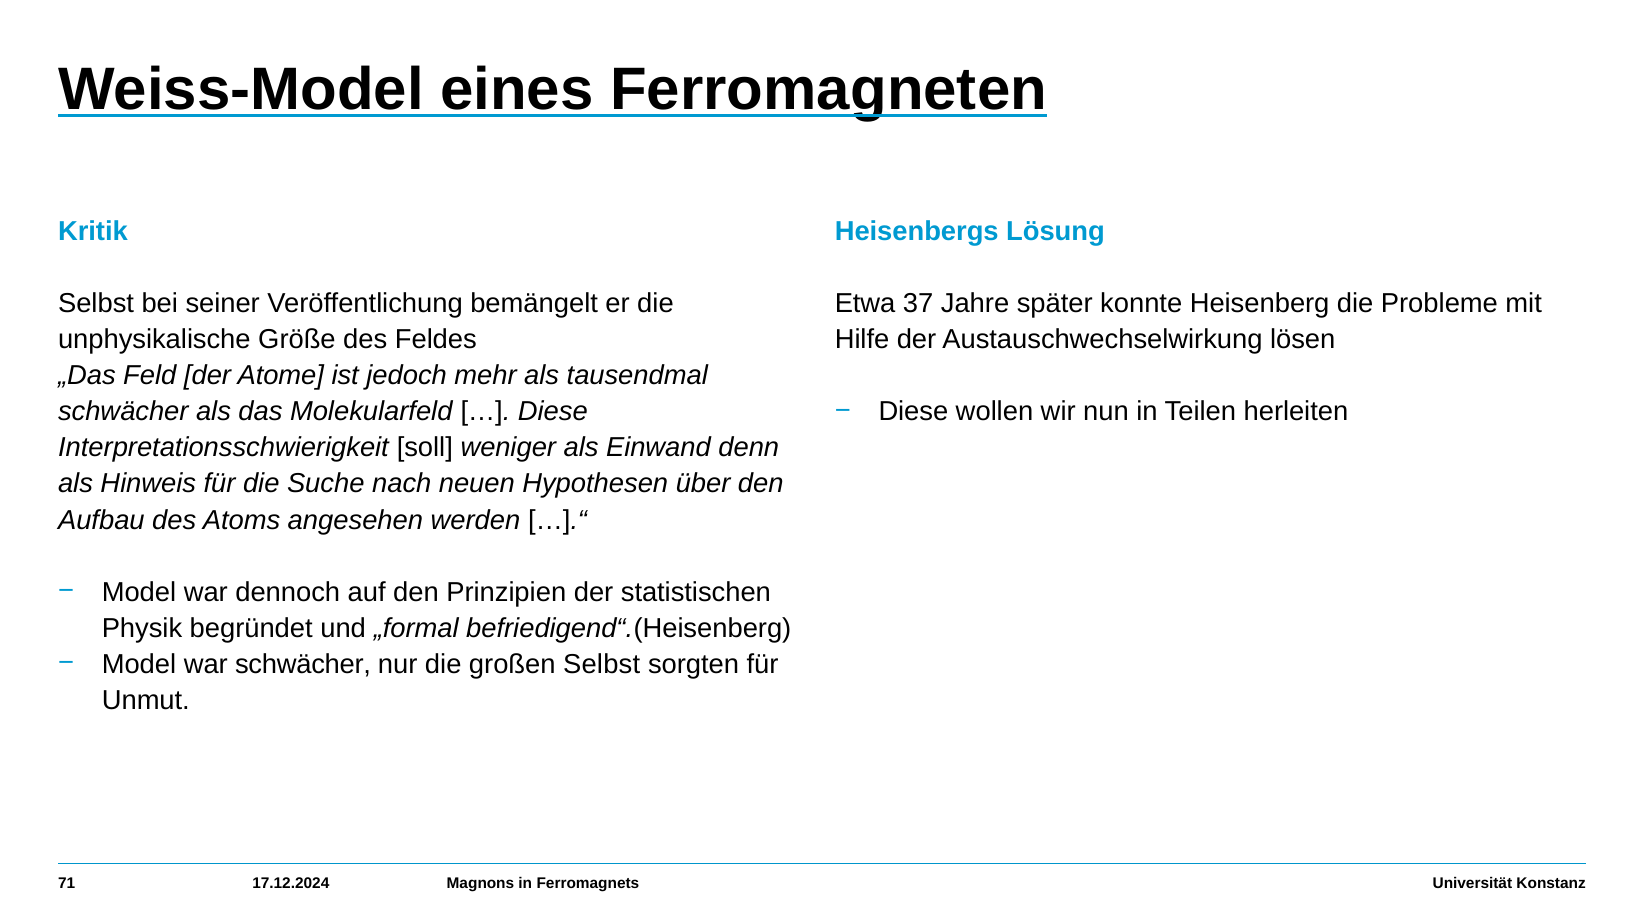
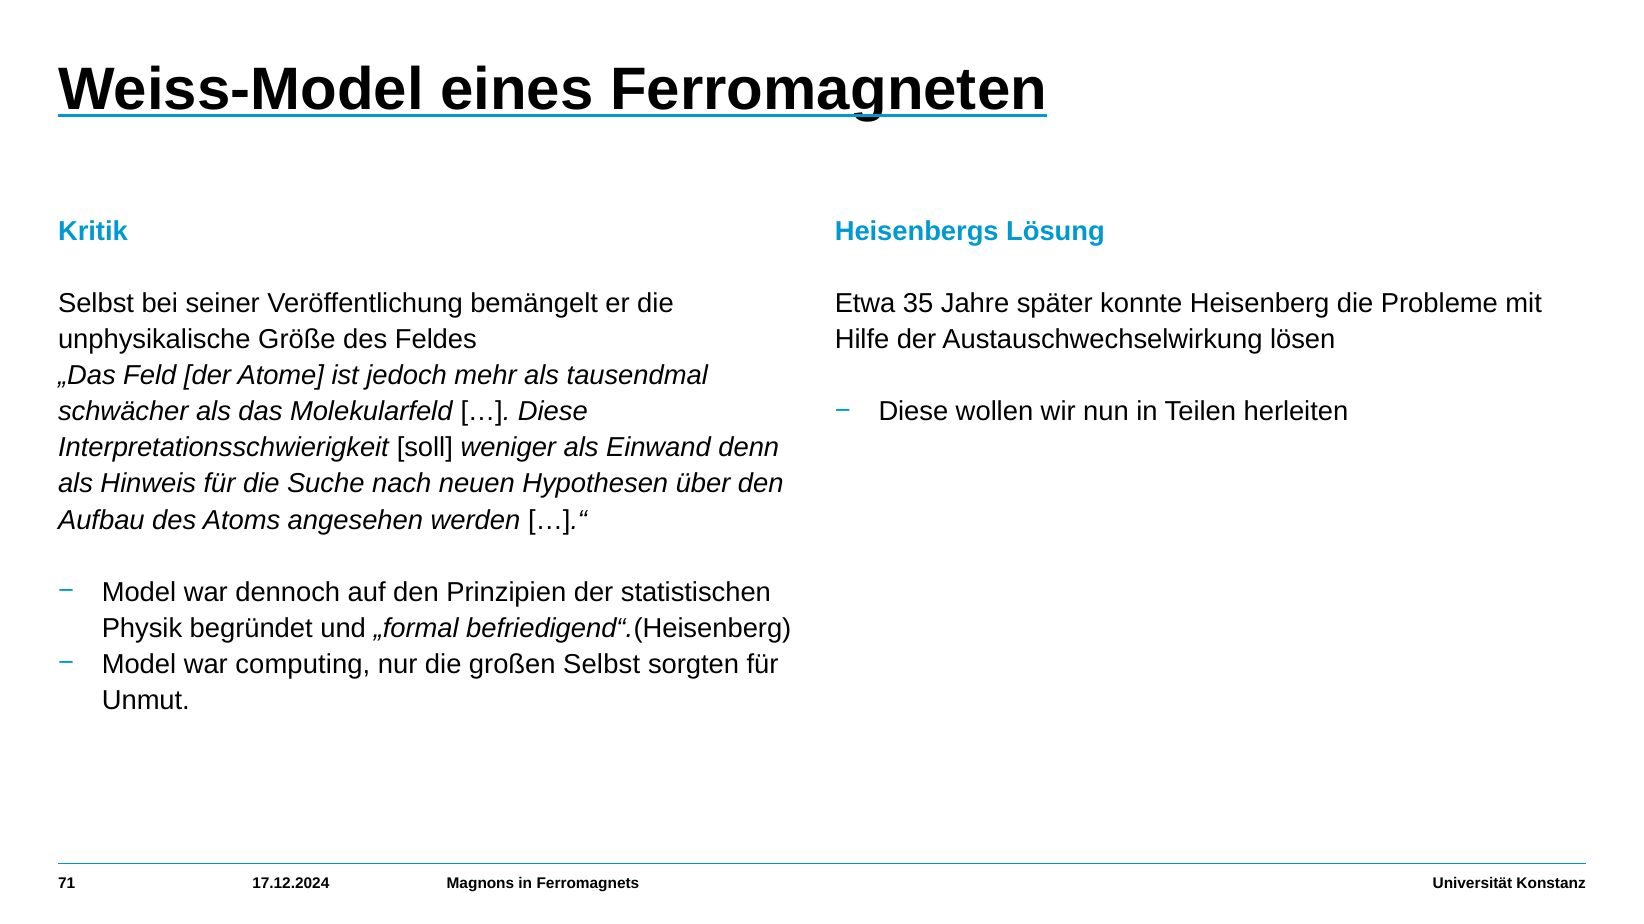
37: 37 -> 35
war schwächer: schwächer -> computing
